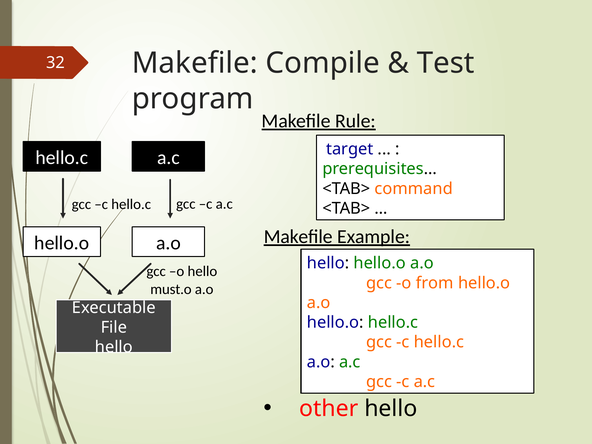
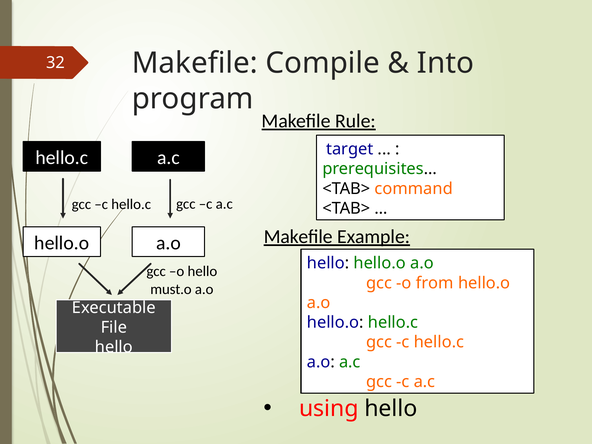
Test: Test -> Into
other: other -> using
